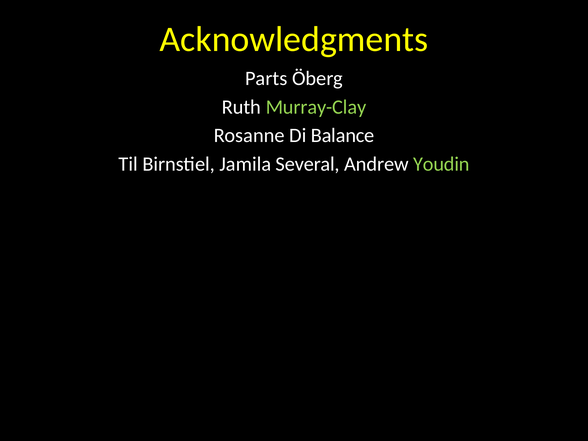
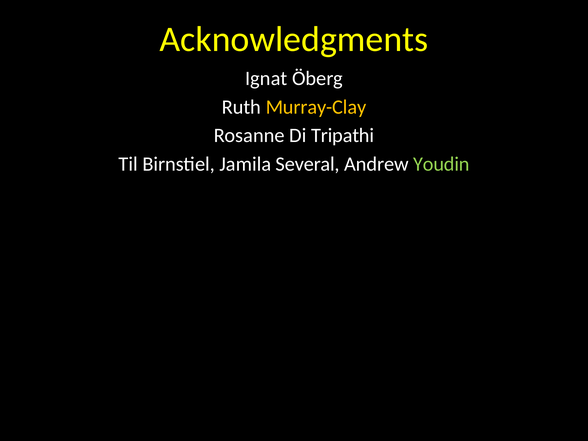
Parts: Parts -> Ignat
Murray-Clay colour: light green -> yellow
Balance: Balance -> Tripathi
